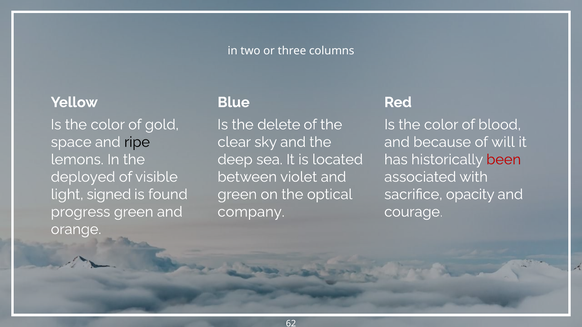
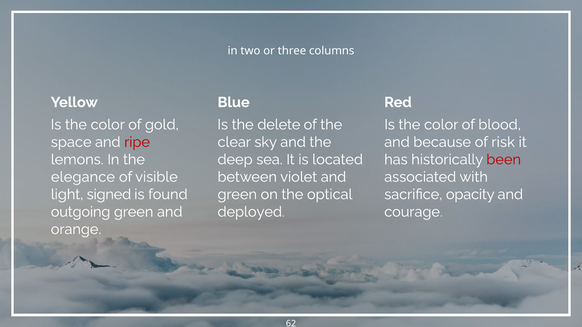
ripe colour: black -> red
will: will -> risk
deployed: deployed -> elegance
progress: progress -> outgoing
company: company -> deployed
